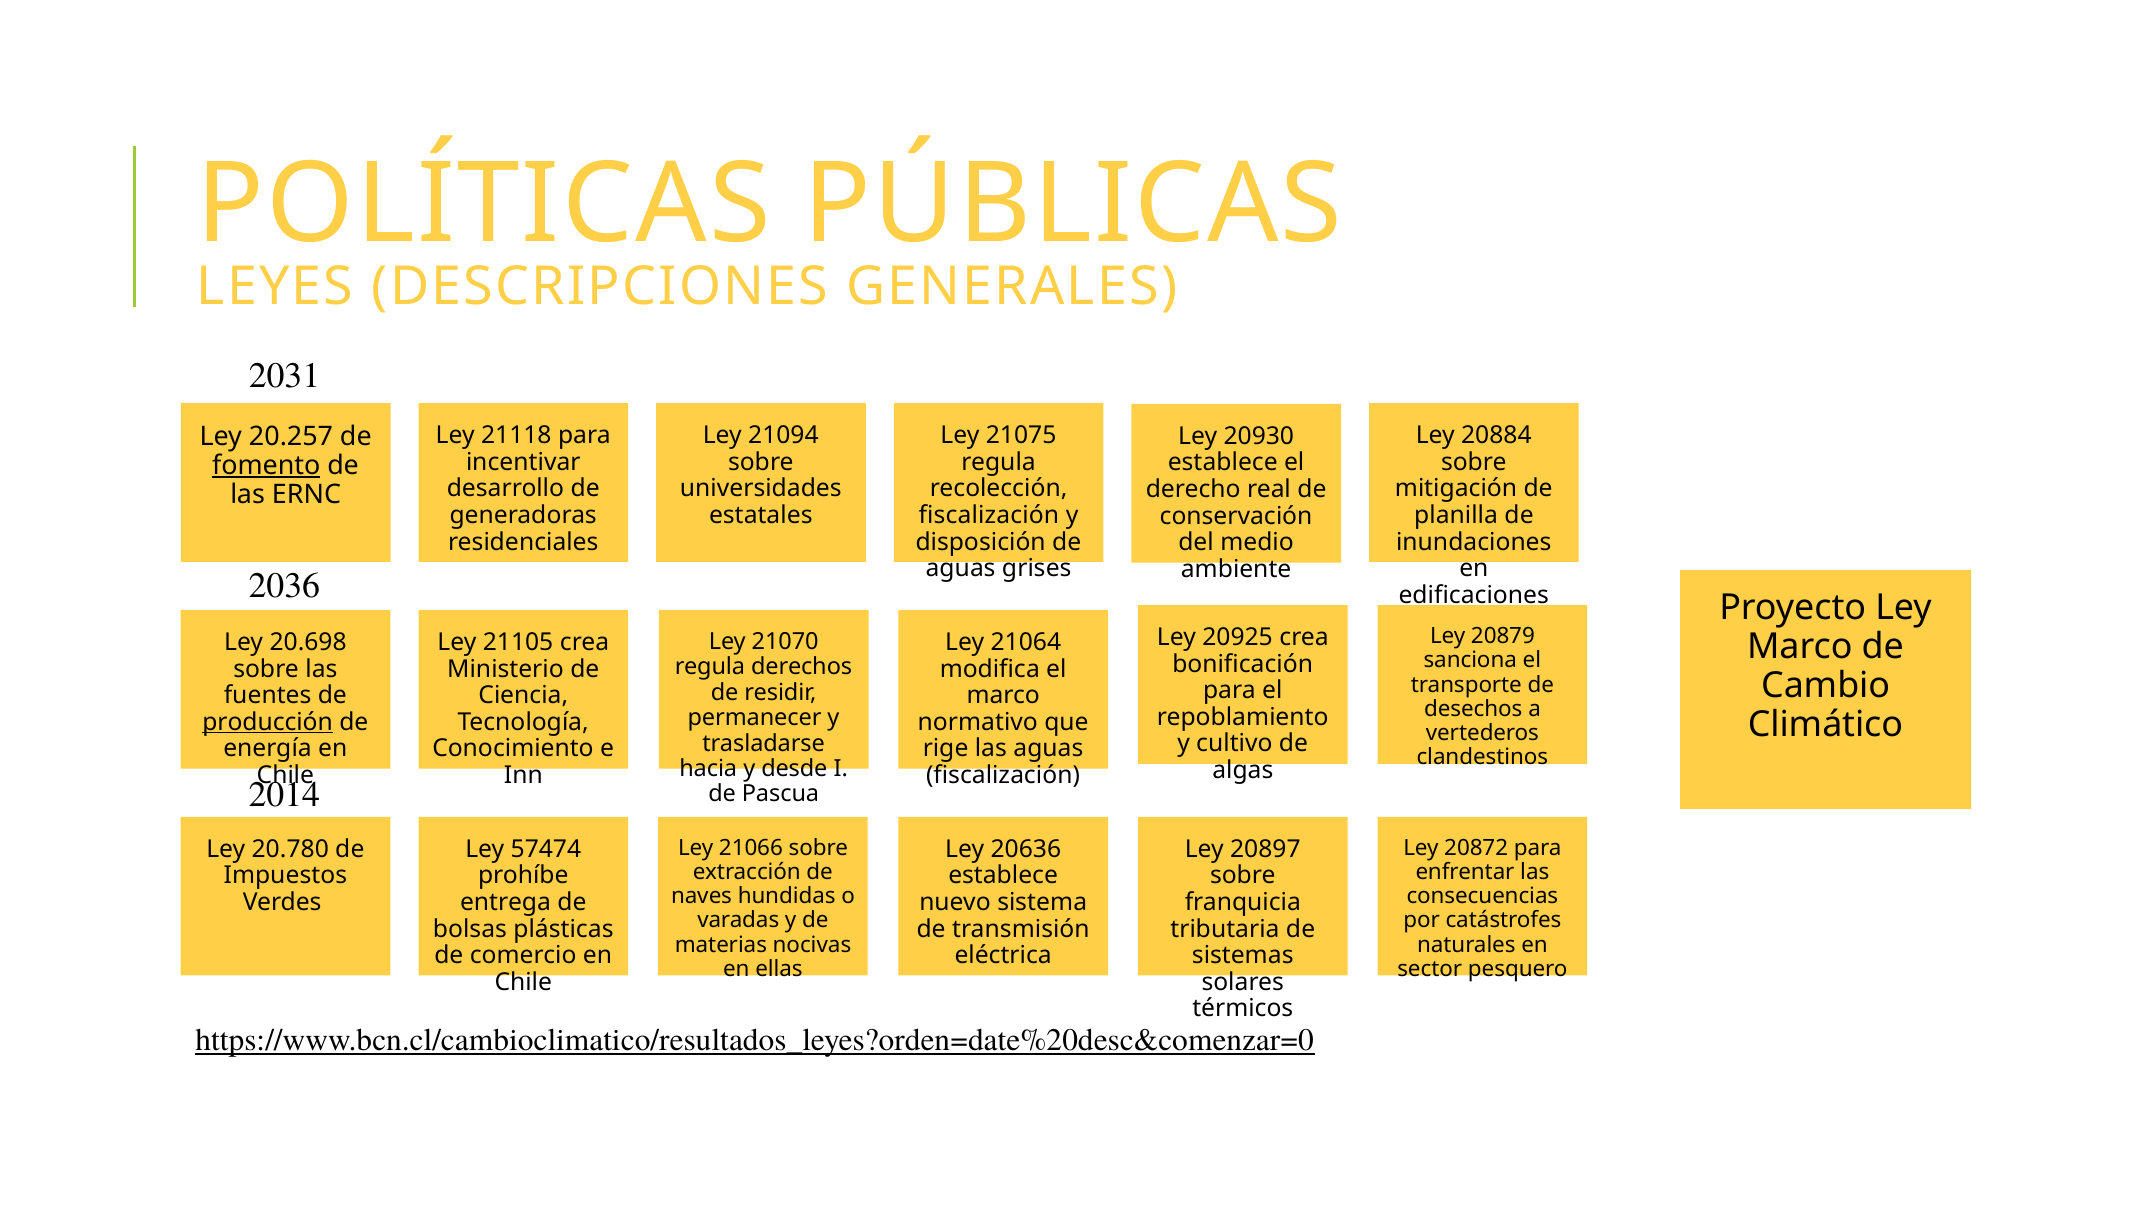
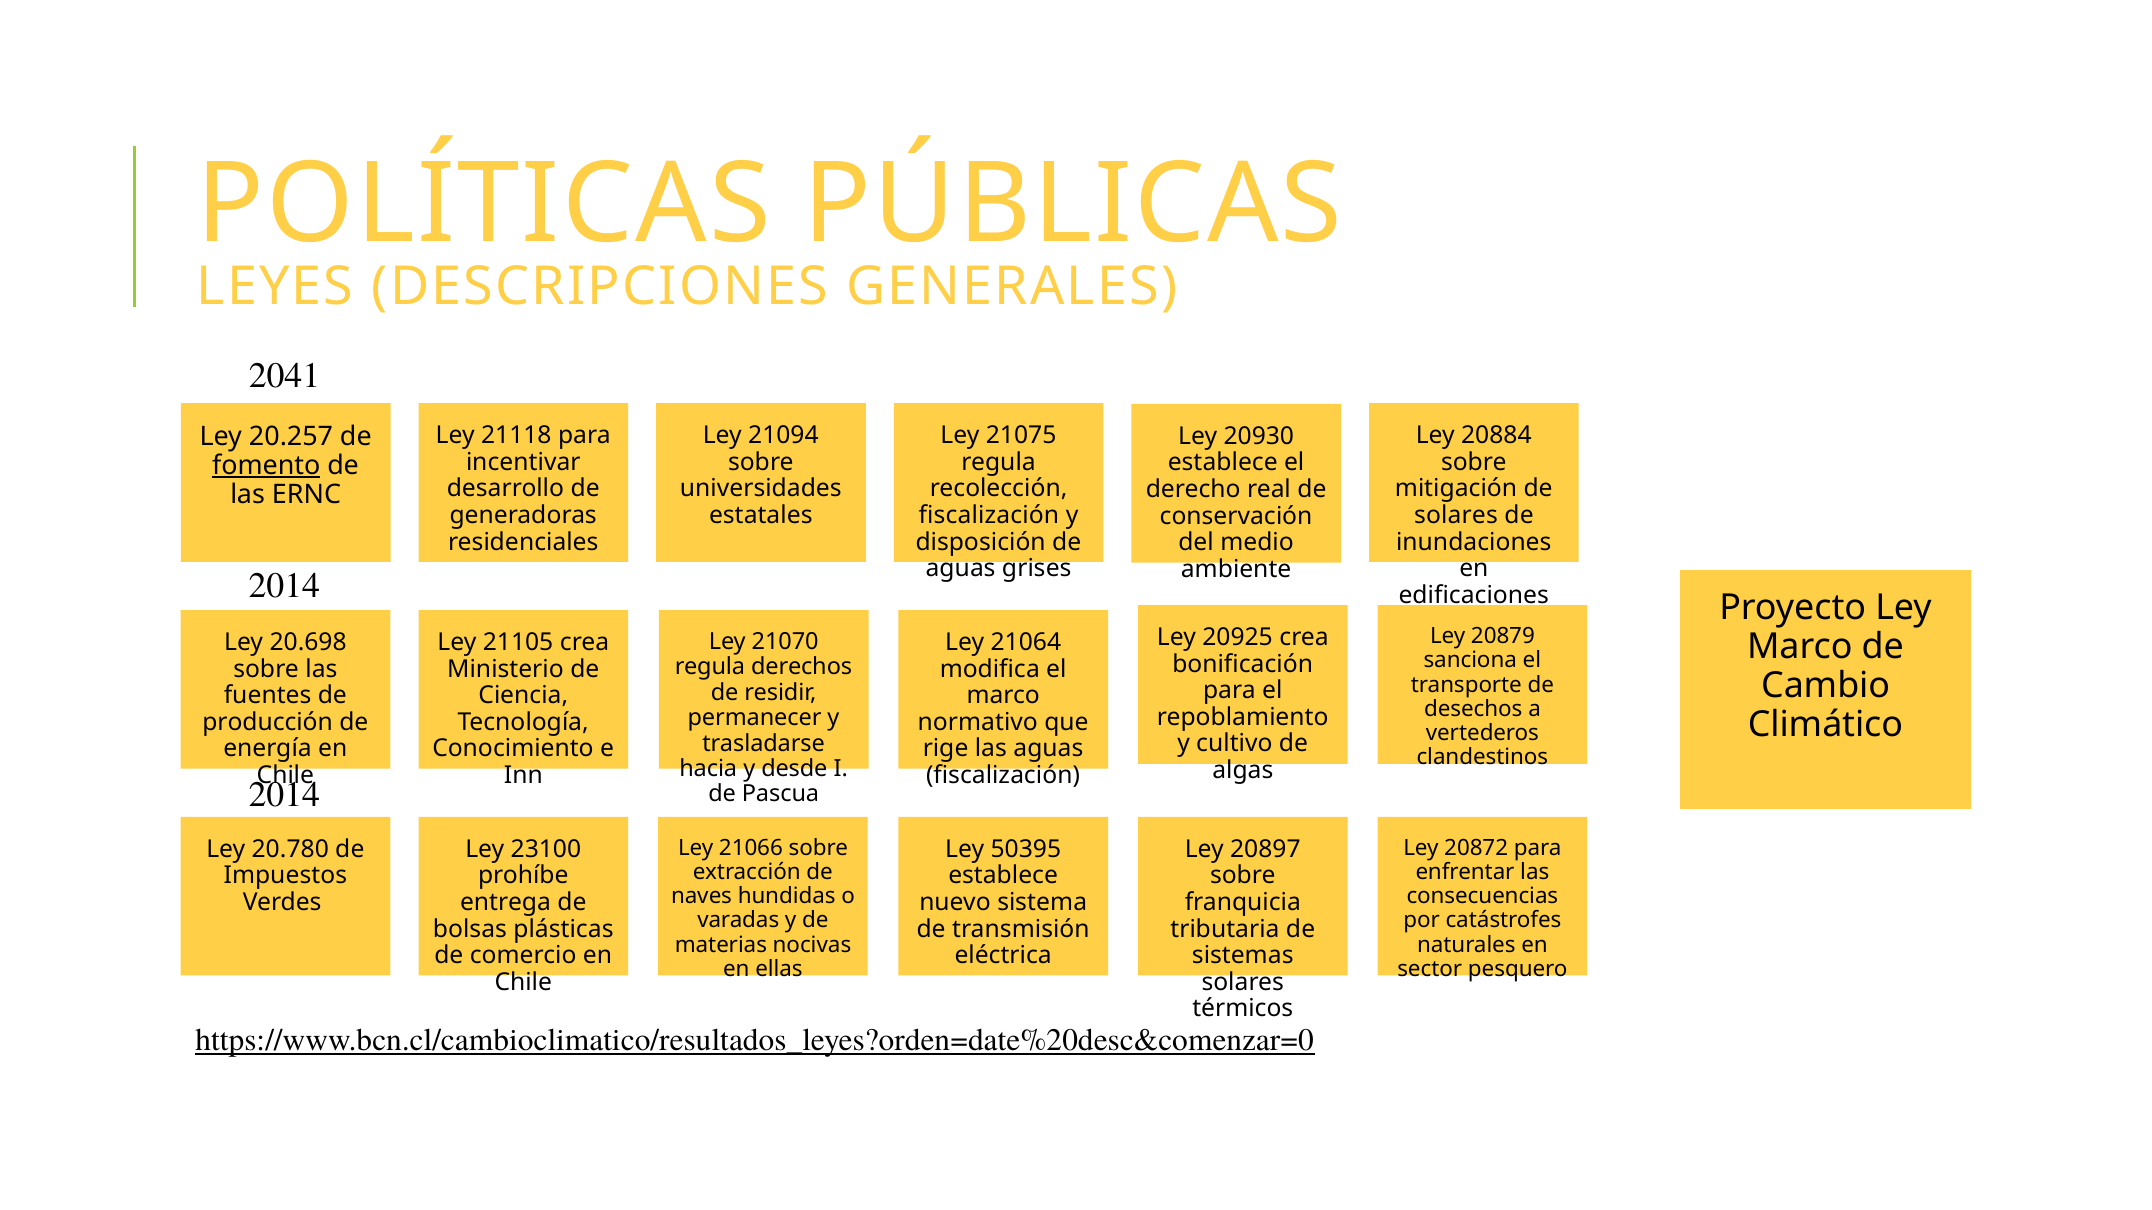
2031: 2031 -> 2041
planilla at (1456, 516): planilla -> solares
2036 at (284, 586): 2036 -> 2014
producción underline: present -> none
57474: 57474 -> 23100
20636: 20636 -> 50395
